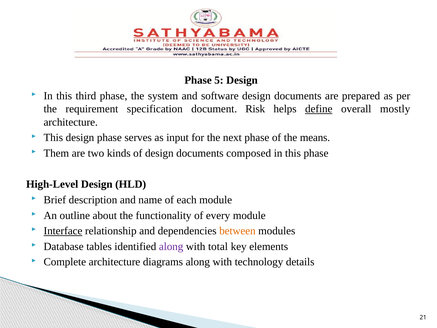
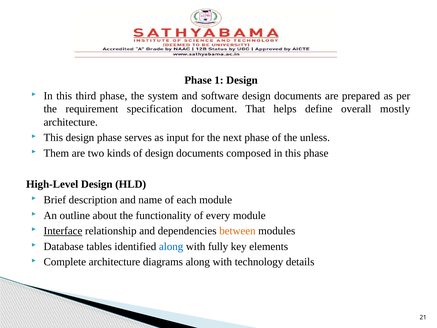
5: 5 -> 1
Risk: Risk -> That
define underline: present -> none
means: means -> unless
along at (171, 246) colour: purple -> blue
total: total -> fully
